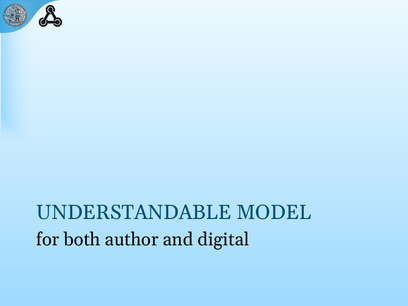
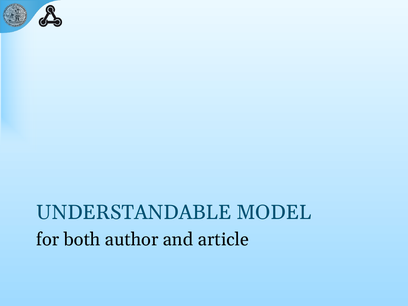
digital: digital -> article
